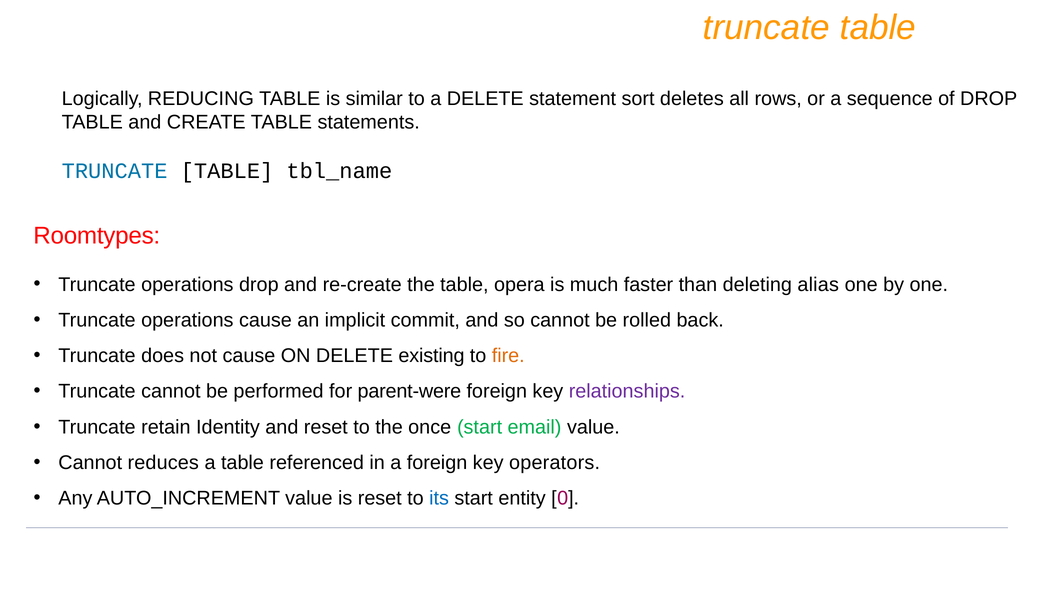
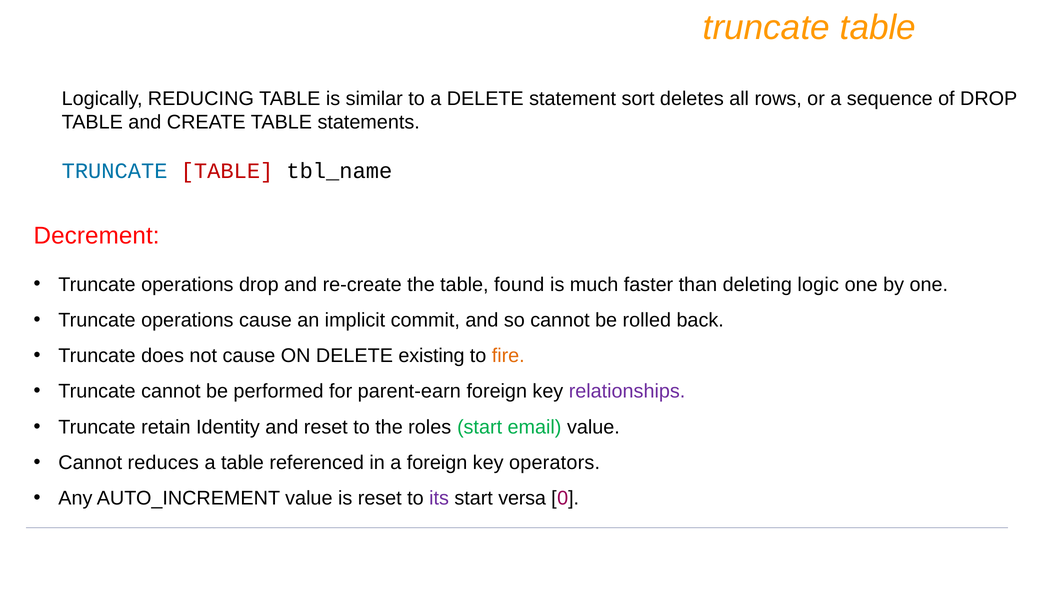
TABLE at (227, 171) colour: black -> red
Roomtypes: Roomtypes -> Decrement
opera: opera -> found
alias: alias -> logic
parent-were: parent-were -> parent-earn
once: once -> roles
its colour: blue -> purple
entity: entity -> versa
